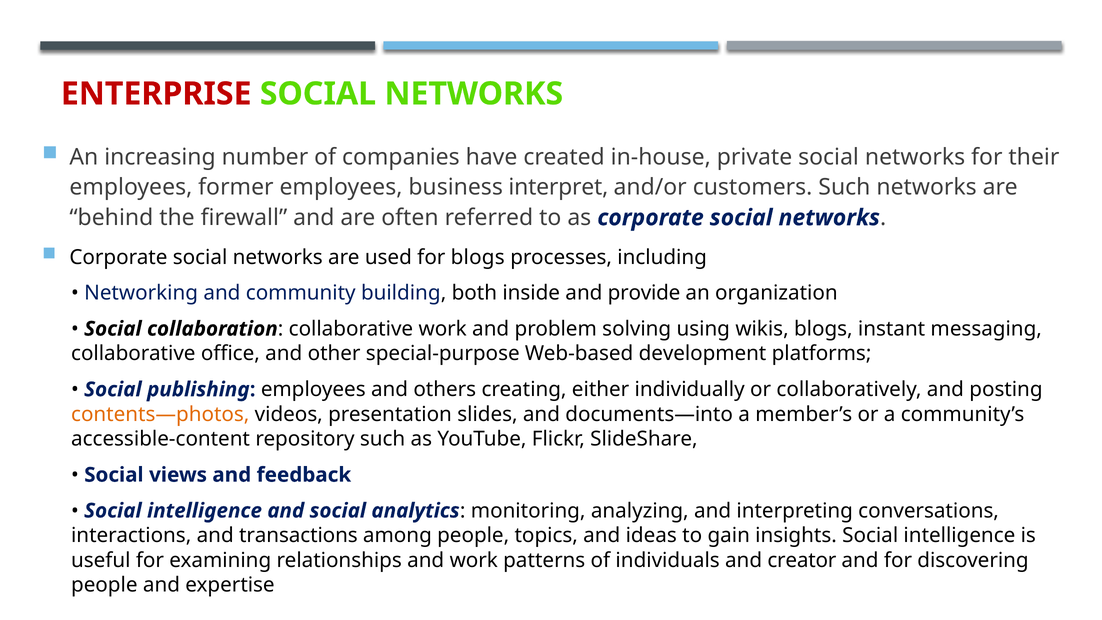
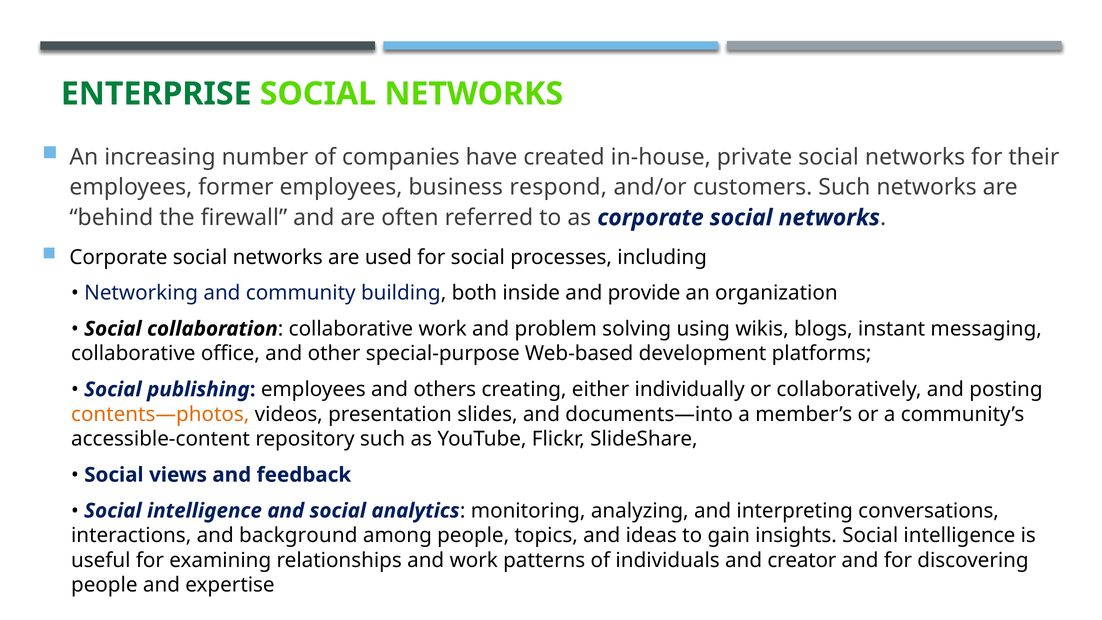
ENTERPRISE colour: red -> green
interpret: interpret -> respond
for blogs: blogs -> social
transactions: transactions -> background
